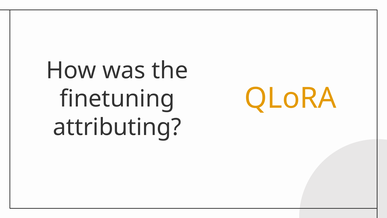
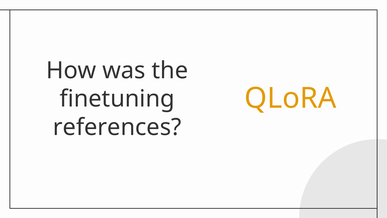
attributing: attributing -> references
